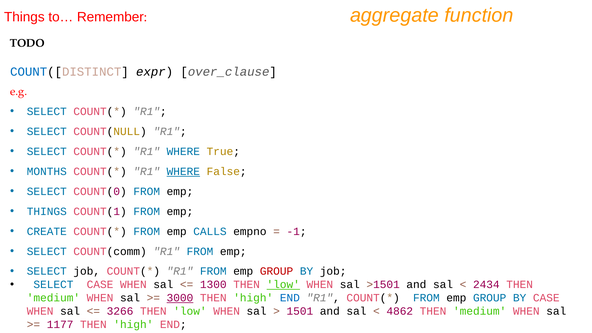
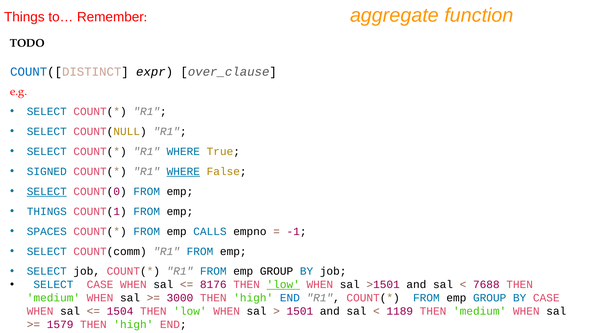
MONTHS: MONTHS -> SIGNED
SELECT at (47, 191) underline: none -> present
CREATE: CREATE -> SPACES
GROUP at (277, 271) colour: red -> black
1300: 1300 -> 8176
2434: 2434 -> 7688
3000 underline: present -> none
3266: 3266 -> 1504
4862: 4862 -> 1189
1177: 1177 -> 1579
